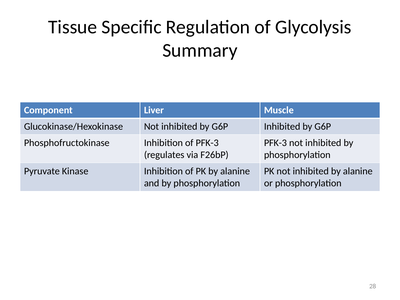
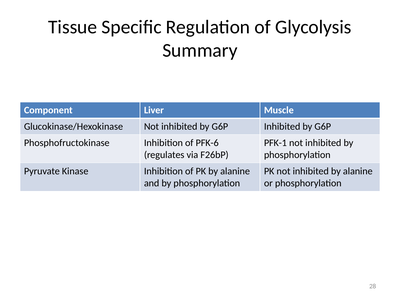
of PFK-3: PFK-3 -> PFK-6
PFK-3 at (275, 143): PFK-3 -> PFK-1
